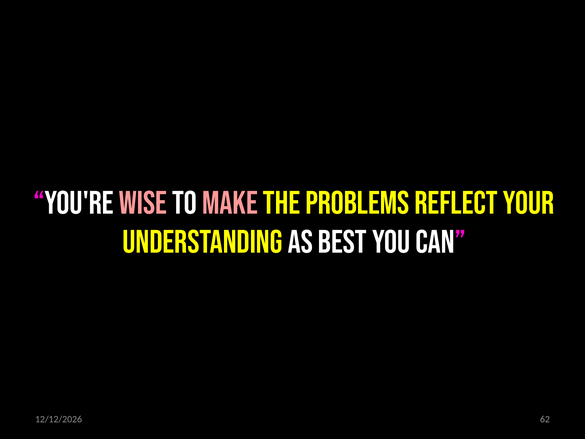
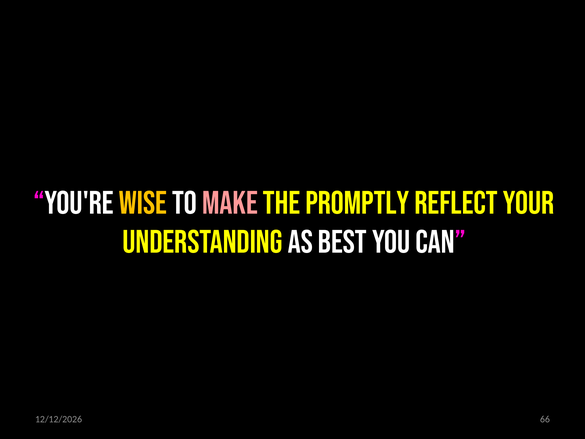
wise colour: pink -> yellow
problems: problems -> promptly
62: 62 -> 66
